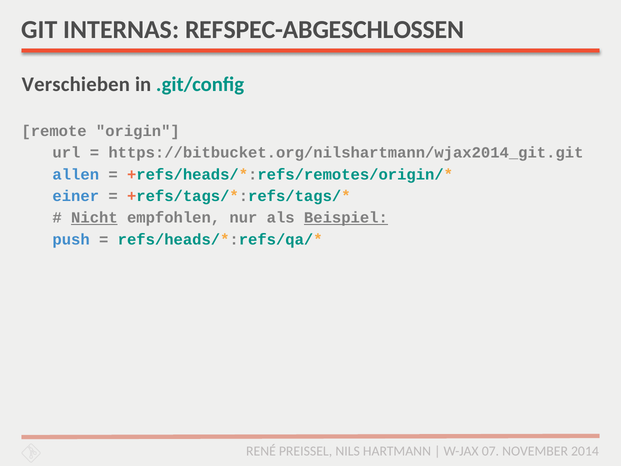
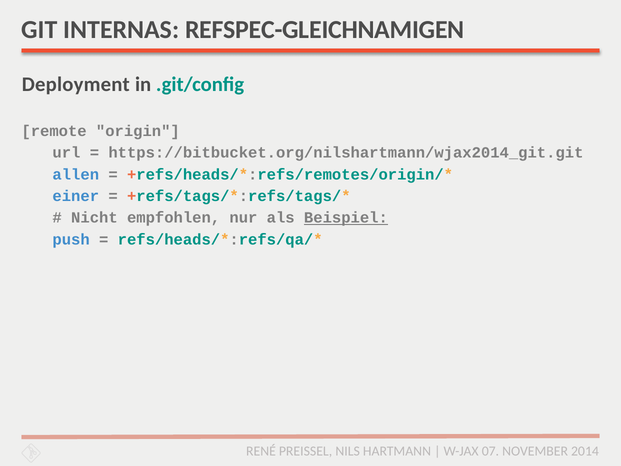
REFSPEC-ABGESCHLOSSEN: REFSPEC-ABGESCHLOSSEN -> REFSPEC-GLEICHNAMIGEN
Verschieben: Verschieben -> Deployment
Nicht underline: present -> none
